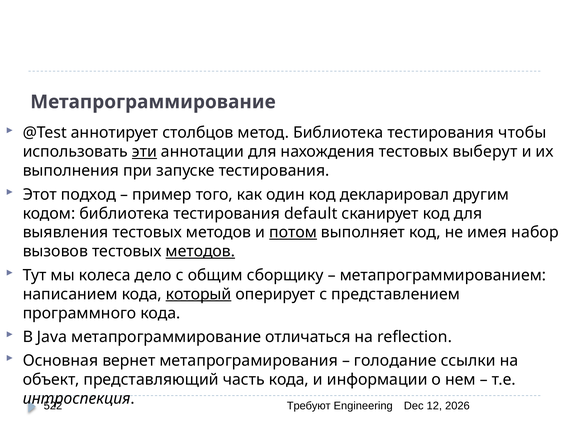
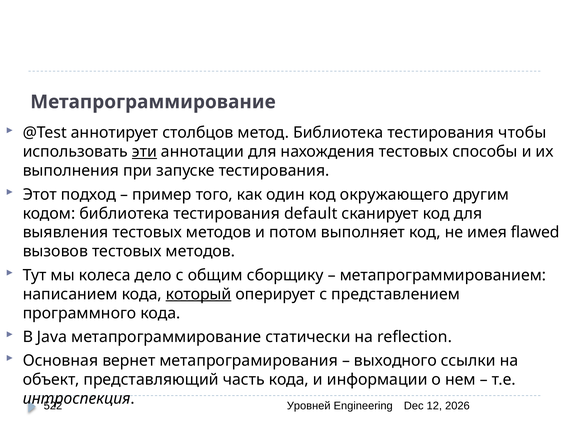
выберут: выберут -> способы
декларировал: декларировал -> окружающего
потом underline: present -> none
набор: набор -> flawed
методов at (200, 251) underline: present -> none
отличаться: отличаться -> статически
голодание: голодание -> выходного
Требуют: Требуют -> Уровней
